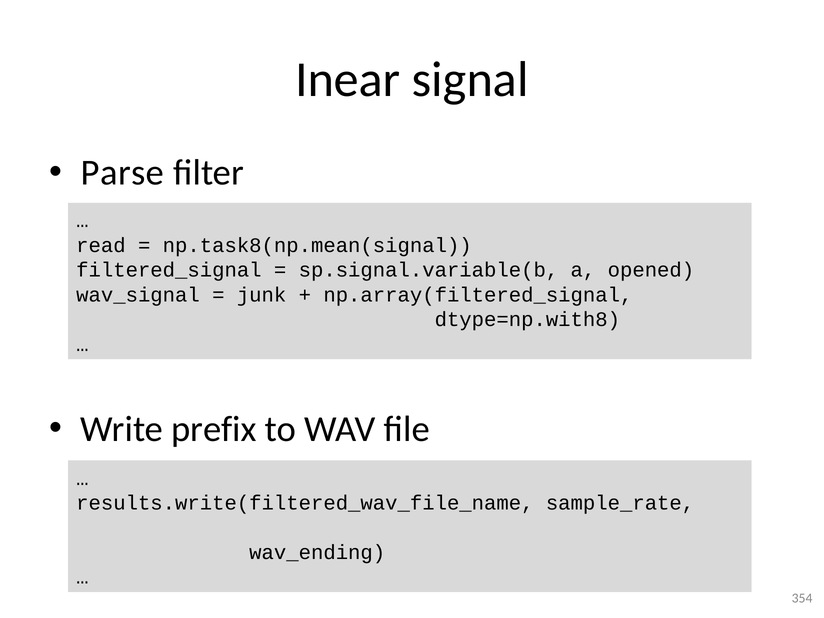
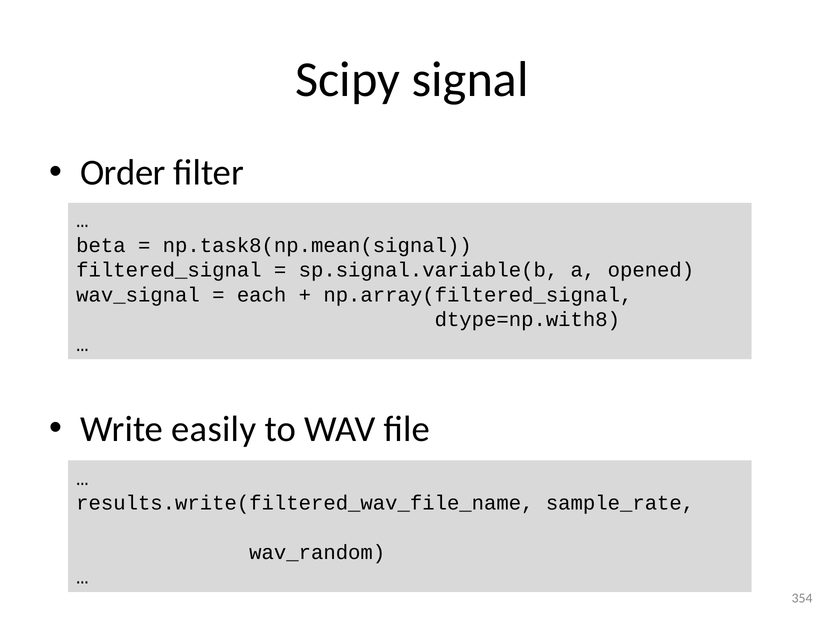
Inear: Inear -> Scipy
Parse: Parse -> Order
read: read -> beta
junk: junk -> each
prefix: prefix -> easily
wav_ending: wav_ending -> wav_random
